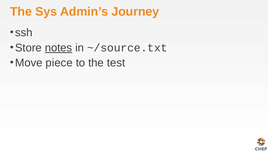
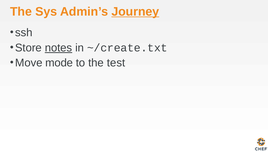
Journey underline: none -> present
~/source.txt: ~/source.txt -> ~/create.txt
piece: piece -> mode
